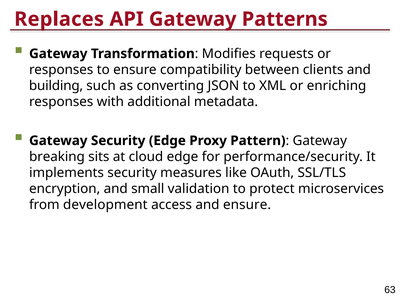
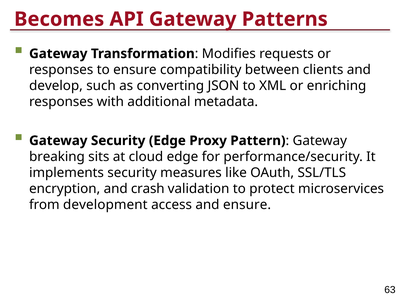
Replaces: Replaces -> Becomes
building: building -> develop
small: small -> crash
